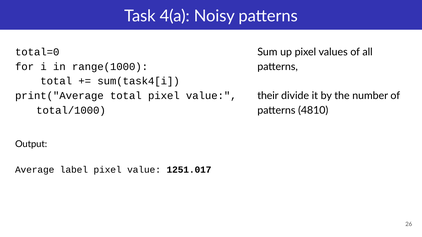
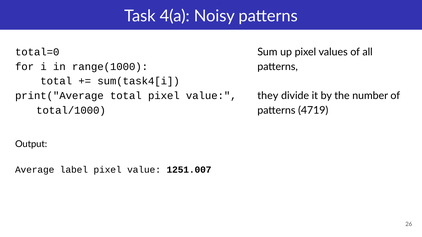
their: their -> they
4810: 4810 -> 4719
1251.017: 1251.017 -> 1251.007
